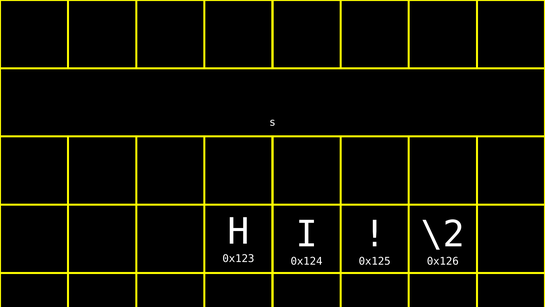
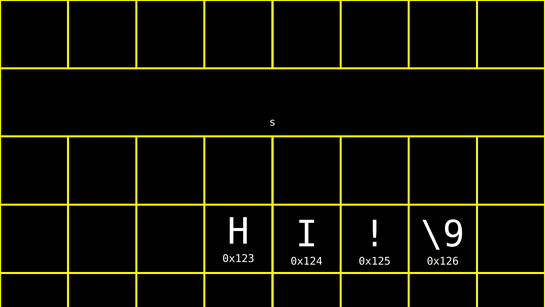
\2: \2 -> \9
